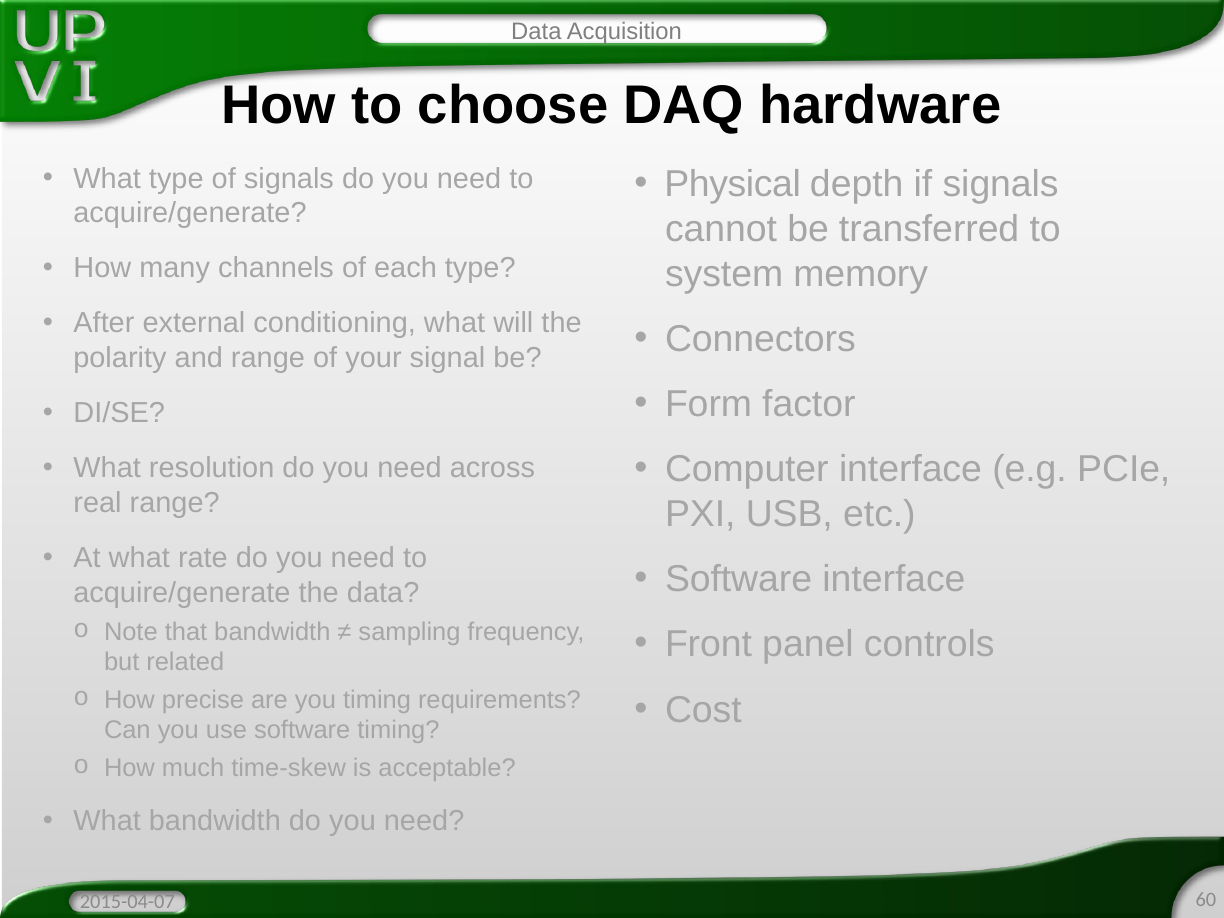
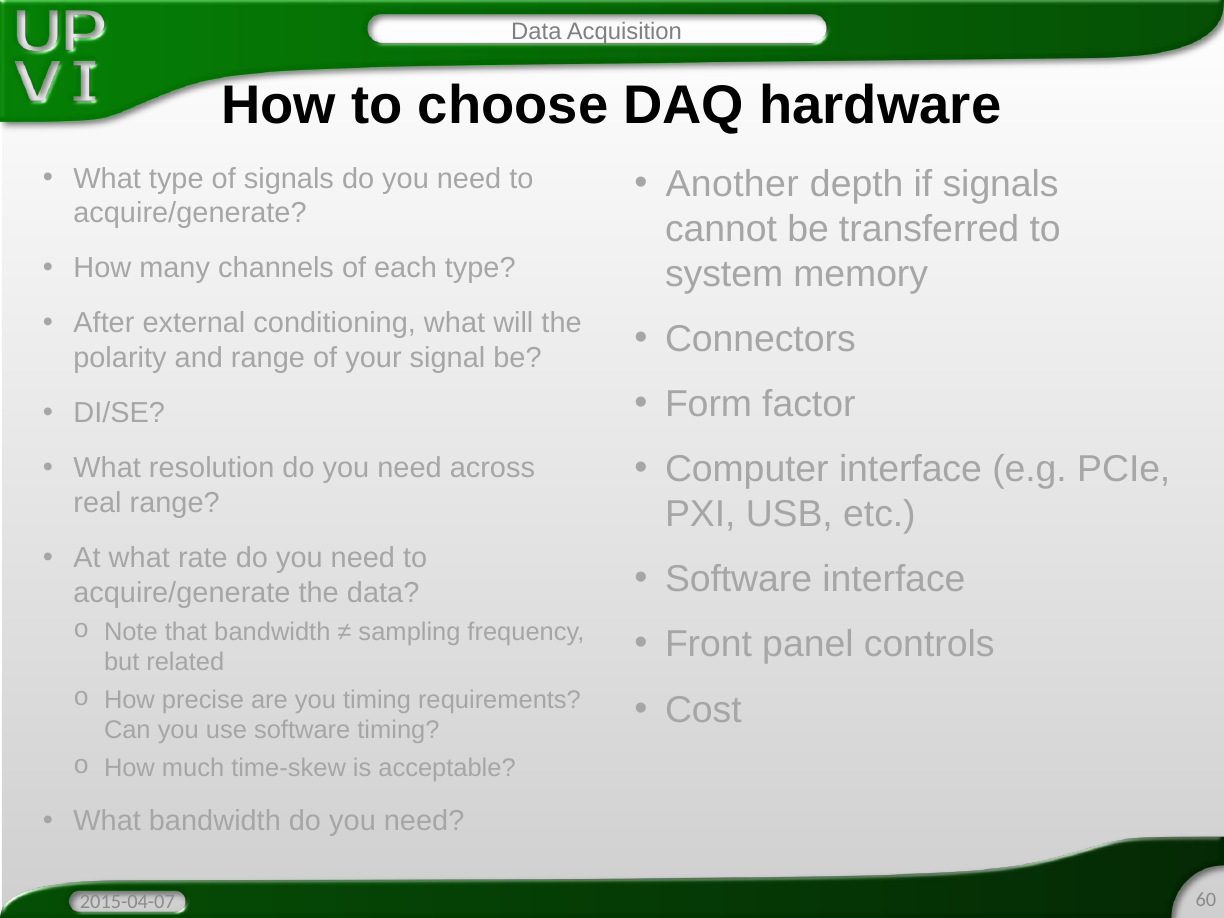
Physical: Physical -> Another
